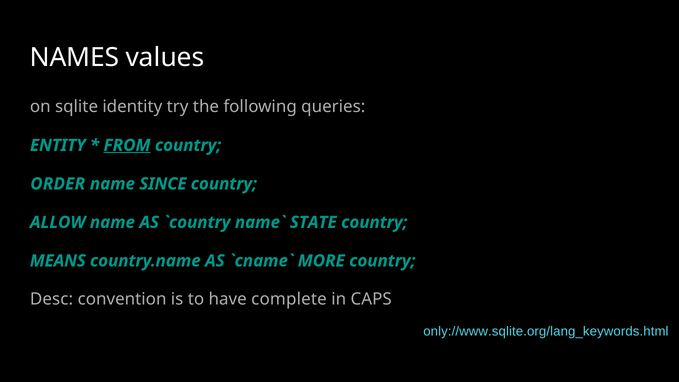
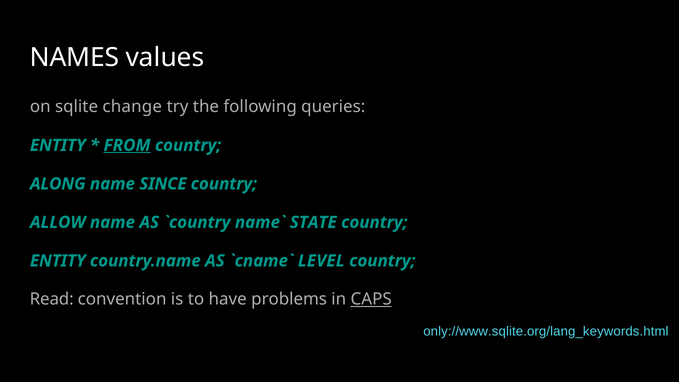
identity: identity -> change
ORDER: ORDER -> ALONG
MEANS at (58, 261): MEANS -> ENTITY
MORE: MORE -> LEVEL
Desc: Desc -> Read
complete: complete -> problems
CAPS underline: none -> present
